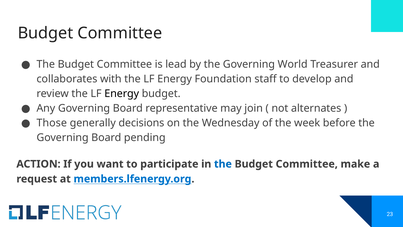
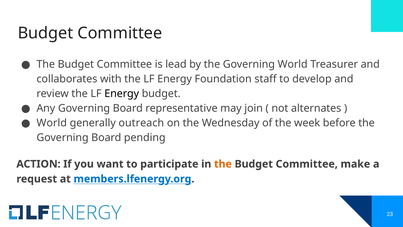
Those at (52, 123): Those -> World
decisions: decisions -> outreach
the at (223, 164) colour: blue -> orange
